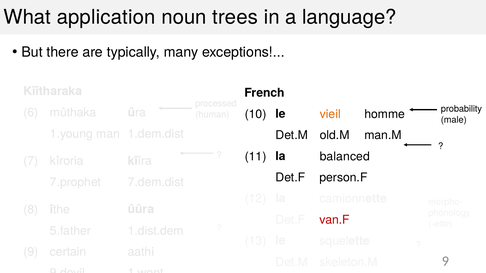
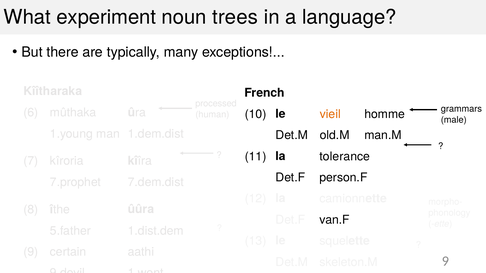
application: application -> experiment
probability: probability -> grammars
balanced: balanced -> tolerance
van.F colour: red -> black
